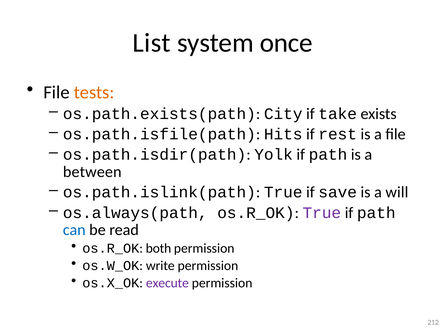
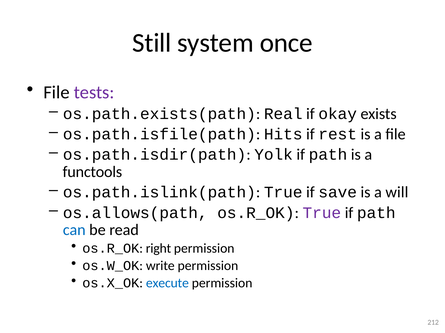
List: List -> Still
tests colour: orange -> purple
City: City -> Real
take: take -> okay
between: between -> functools
os.always(path: os.always(path -> os.allows(path
both: both -> right
execute colour: purple -> blue
